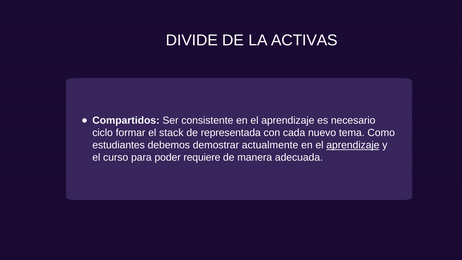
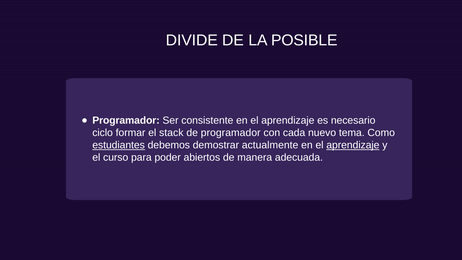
ACTIVAS: ACTIVAS -> POSIBLE
Compartidos at (126, 120): Compartidos -> Programador
de representada: representada -> programador
estudiantes underline: none -> present
requiere: requiere -> abiertos
